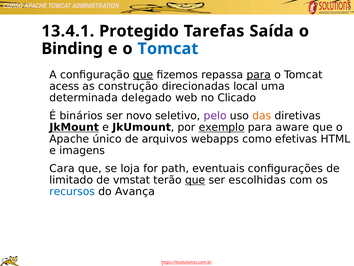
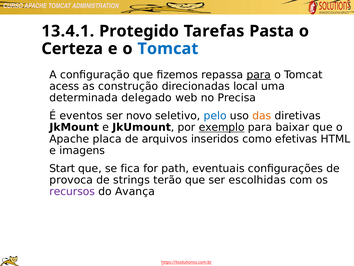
Saída: Saída -> Pasta
Binding: Binding -> Certeza
que at (143, 75) underline: present -> none
Clicado: Clicado -> Precisa
binários: binários -> eventos
pelo colour: purple -> blue
JkMount underline: present -> none
aware: aware -> baixar
único: único -> placa
webapps: webapps -> inseridos
Cara: Cara -> Start
loja: loja -> fica
limitado: limitado -> provoca
vmstat: vmstat -> strings
que at (195, 180) underline: present -> none
recursos colour: blue -> purple
